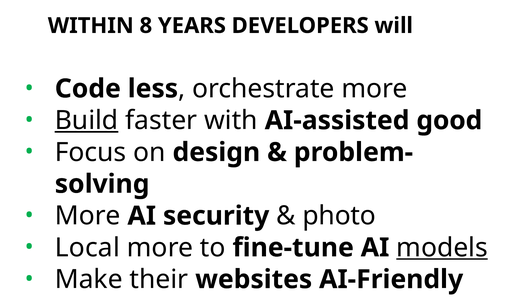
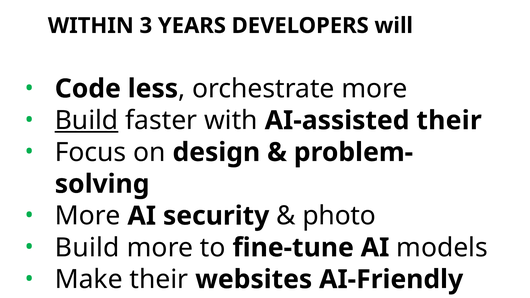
8: 8 -> 3
AI-assisted good: good -> their
Local at (87, 248): Local -> Build
models underline: present -> none
